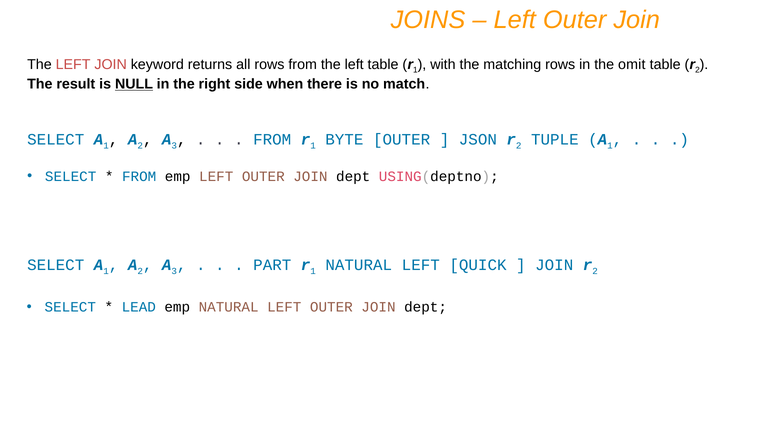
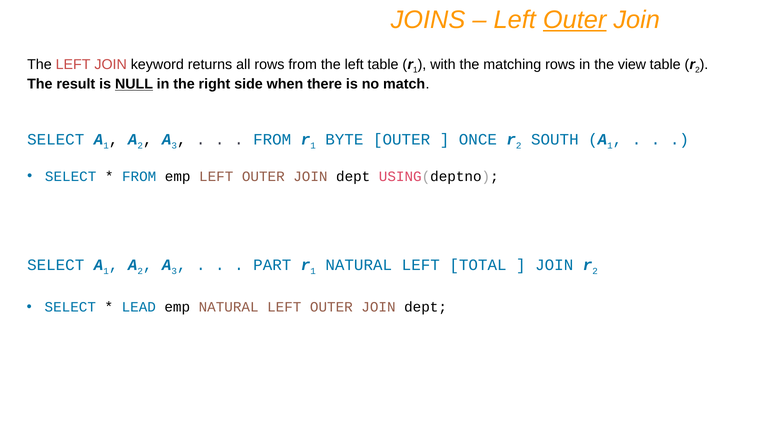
Outer at (575, 20) underline: none -> present
omit: omit -> view
JSON: JSON -> ONCE
TUPLE: TUPLE -> SOUTH
QUICK: QUICK -> TOTAL
